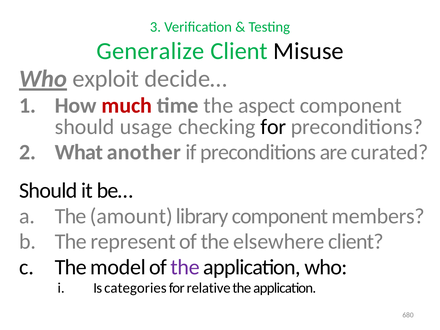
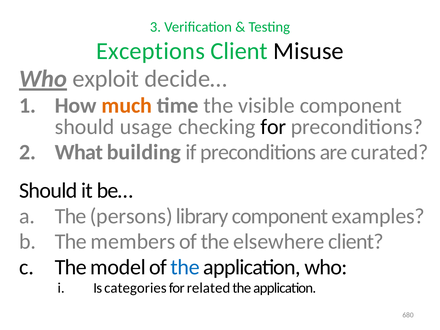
Generalize: Generalize -> Exceptions
much colour: red -> orange
aspect: aspect -> visible
another: another -> building
amount: amount -> persons
members: members -> examples
represent: represent -> members
the at (185, 267) colour: purple -> blue
relative: relative -> related
